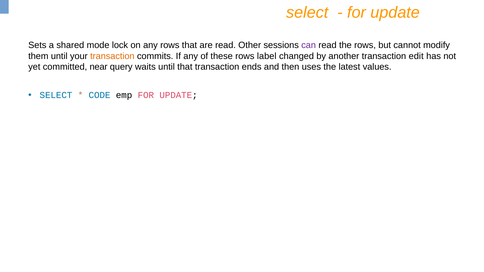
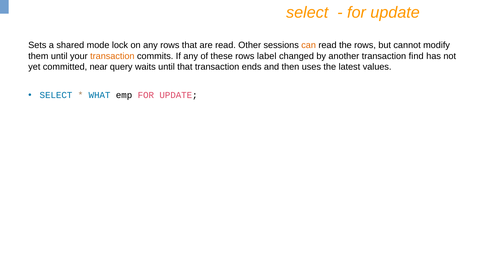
can colour: purple -> orange
edit: edit -> find
CODE: CODE -> WHAT
